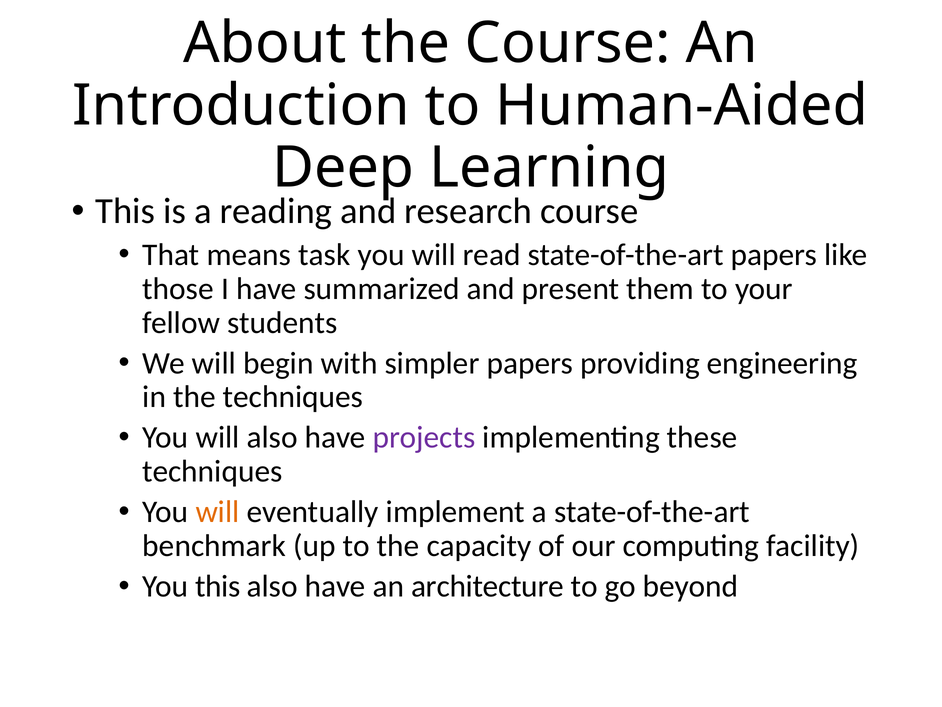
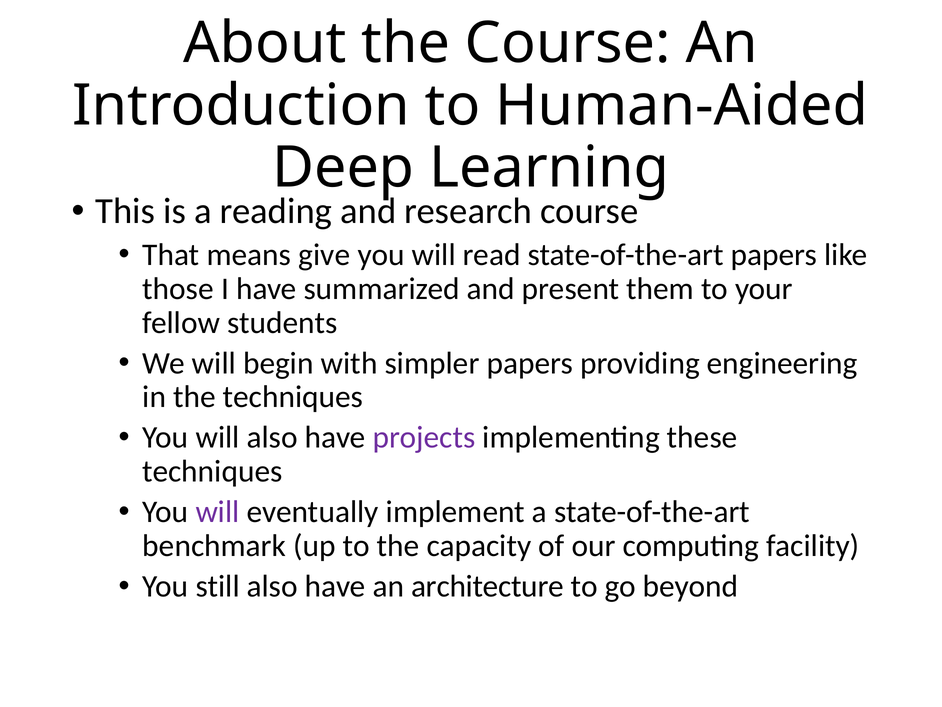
task: task -> give
will at (218, 512) colour: orange -> purple
You this: this -> still
